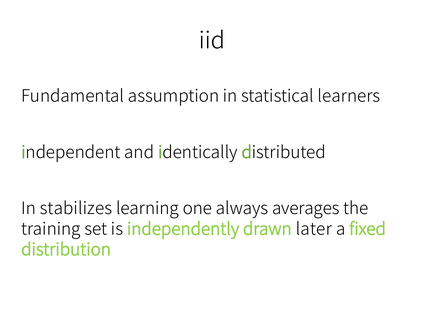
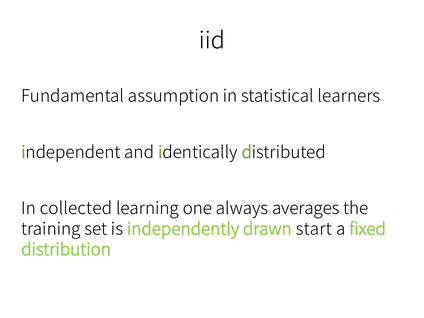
stabilizes: stabilizes -> collected
later: later -> start
